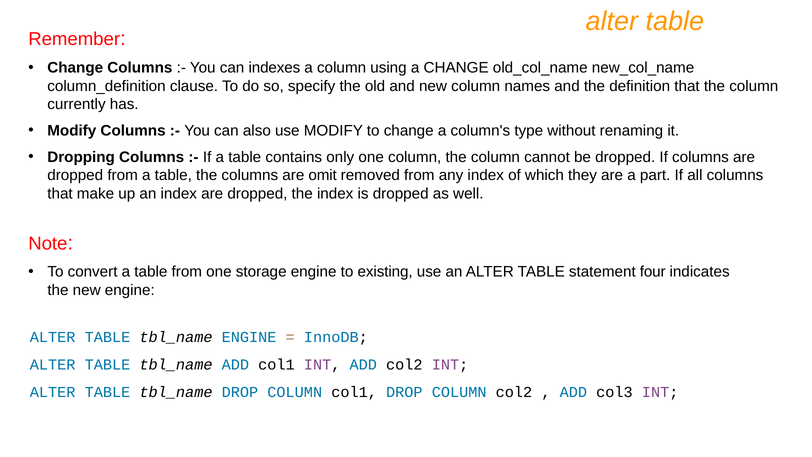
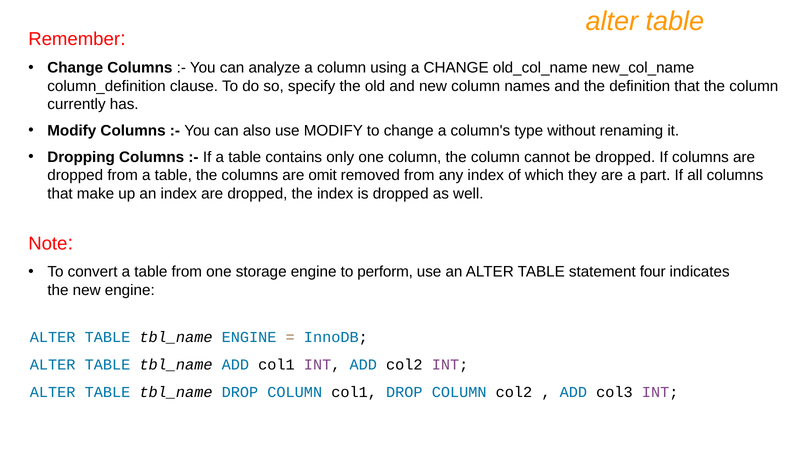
indexes: indexes -> analyze
existing: existing -> perform
